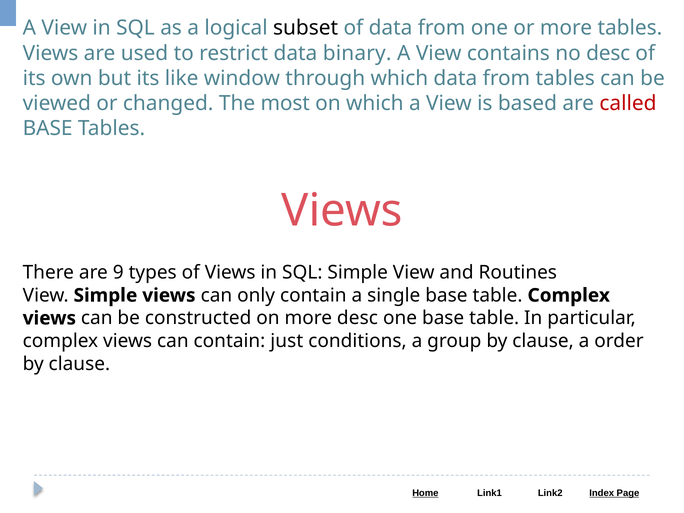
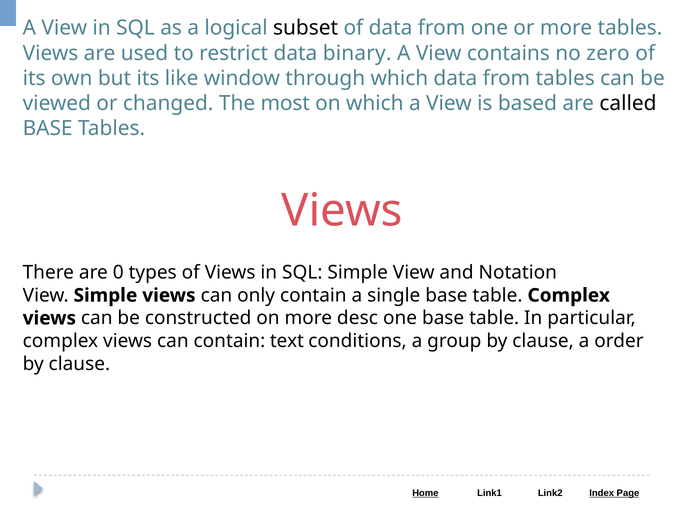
no desc: desc -> zero
called colour: red -> black
9: 9 -> 0
Routines: Routines -> Notation
just: just -> text
